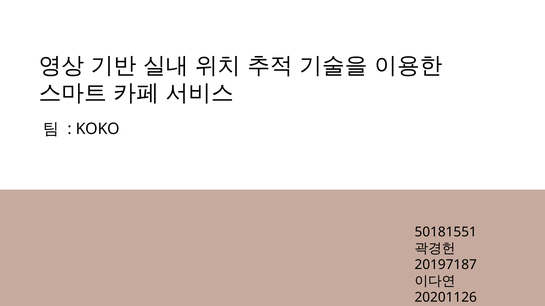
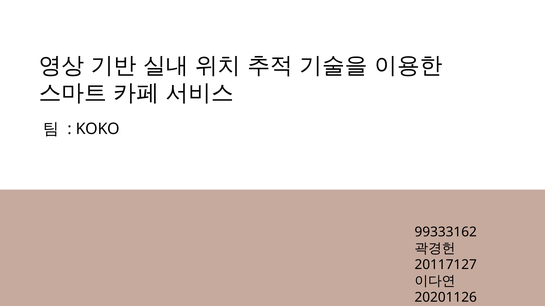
50181551: 50181551 -> 99333162
20197187: 20197187 -> 20117127
